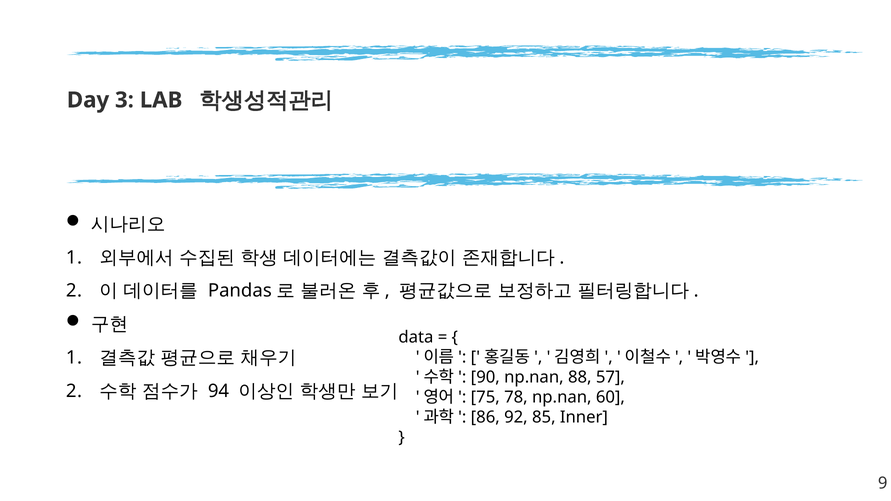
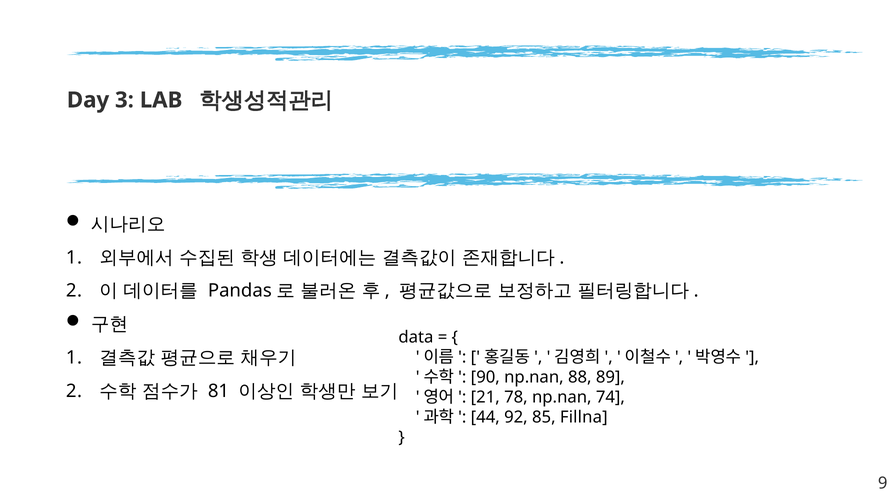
57: 57 -> 89
94: 94 -> 81
75: 75 -> 21
60: 60 -> 74
86: 86 -> 44
Inner: Inner -> Fillna
